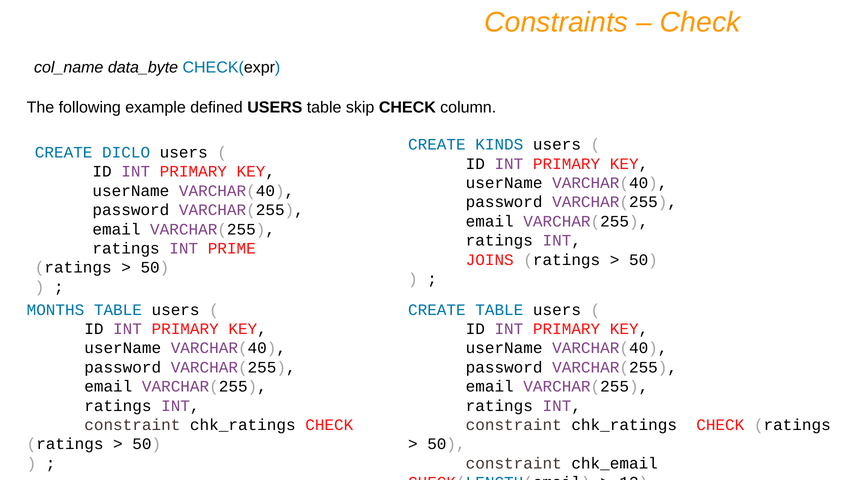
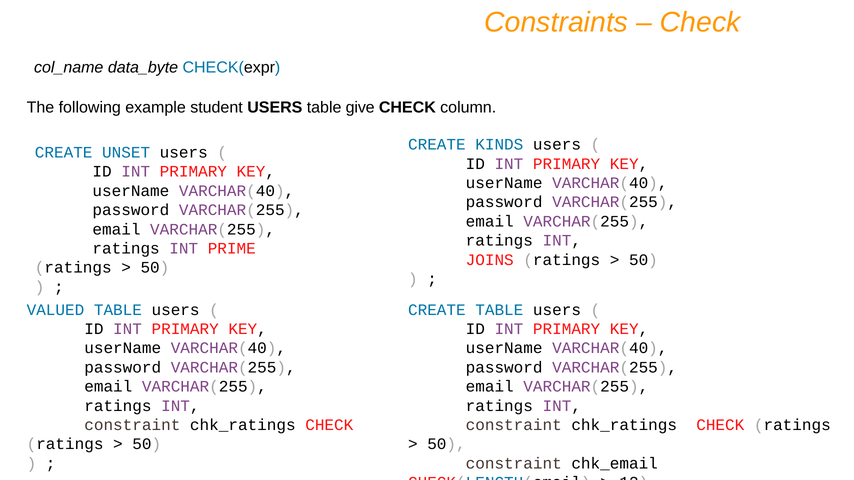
defined: defined -> student
skip: skip -> give
DICLO: DICLO -> UNSET
MONTHS: MONTHS -> VALUED
